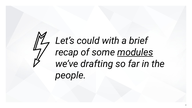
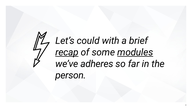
recap underline: none -> present
drafting: drafting -> adheres
people: people -> person
